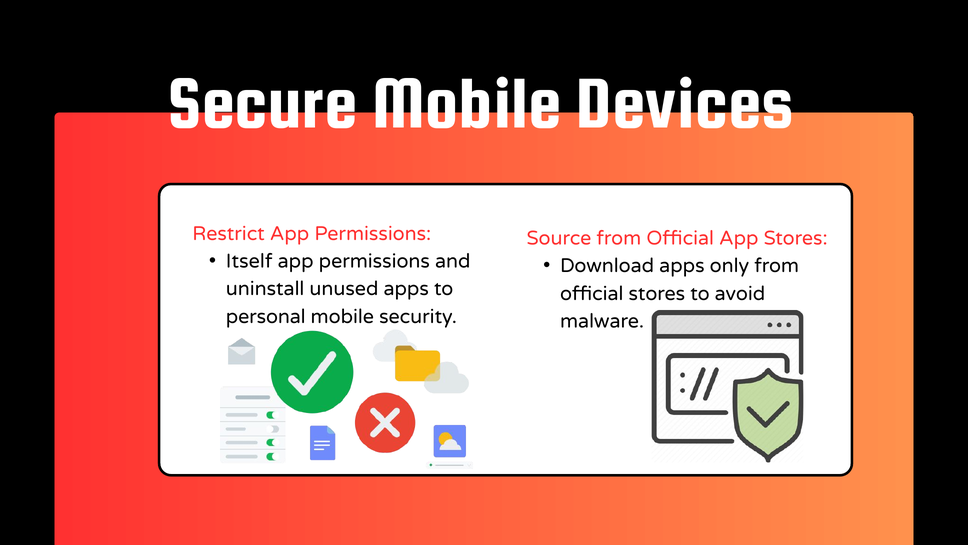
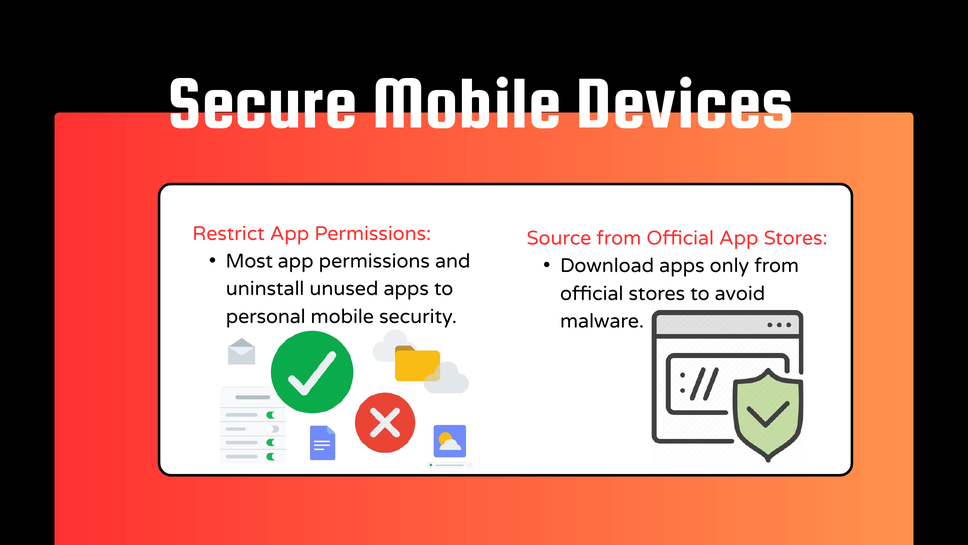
Itself: Itself -> Most
